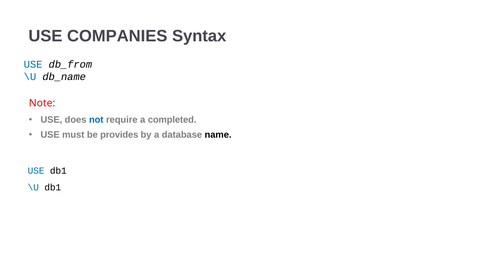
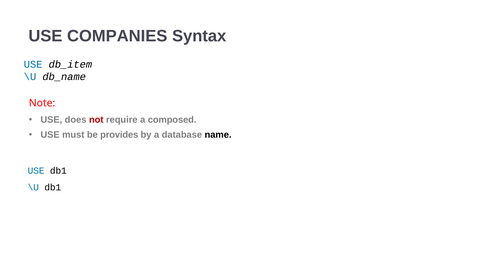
db_from: db_from -> db_item
not colour: blue -> red
completed: completed -> composed
